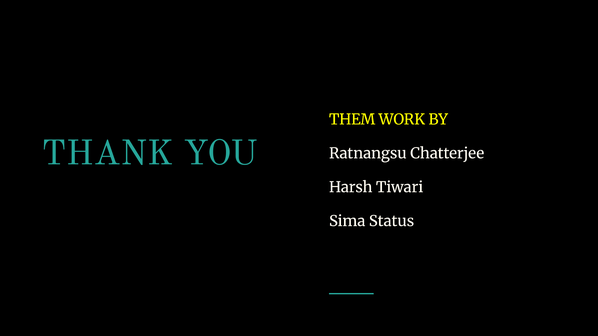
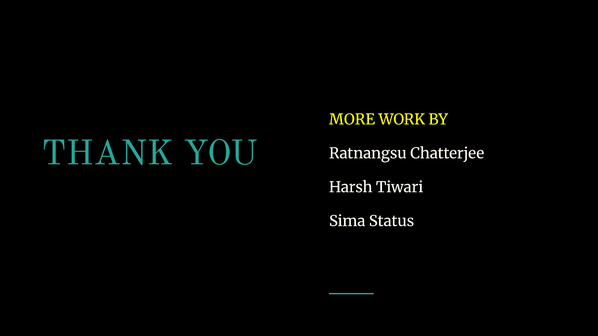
THEM: THEM -> MORE
